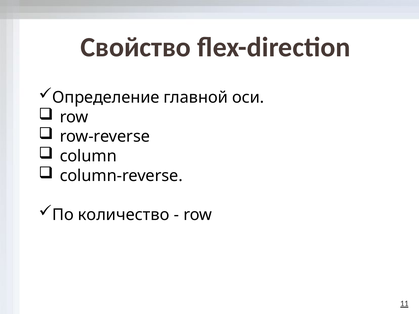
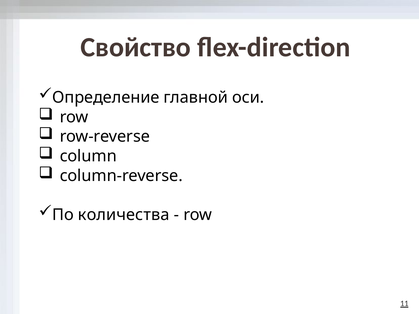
количество: количество -> количества
